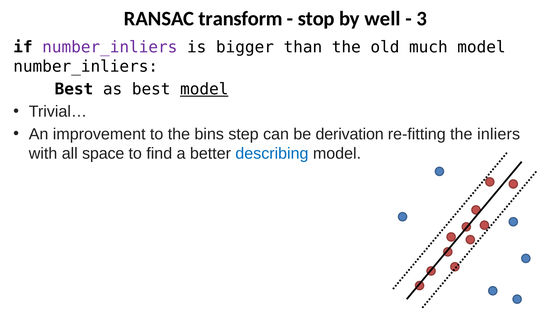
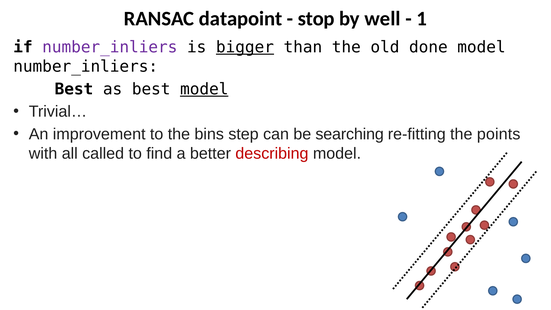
transform: transform -> datapoint
3: 3 -> 1
bigger underline: none -> present
much: much -> done
derivation: derivation -> searching
inliers: inliers -> points
space: space -> called
describing colour: blue -> red
